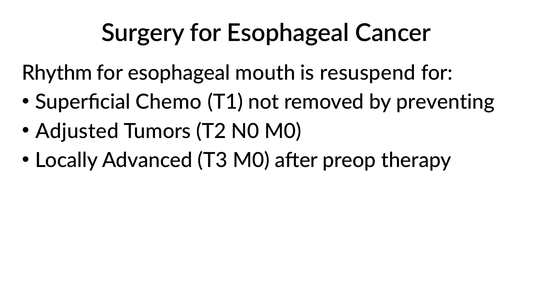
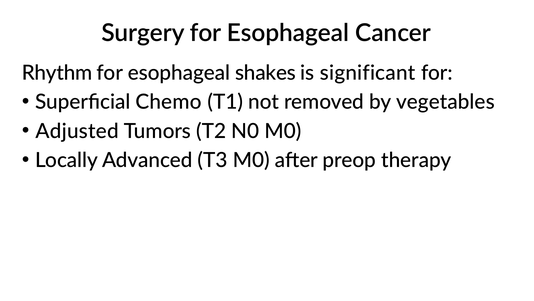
mouth: mouth -> shakes
resuspend: resuspend -> significant
preventing: preventing -> vegetables
